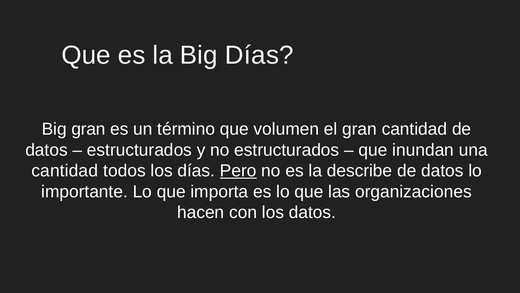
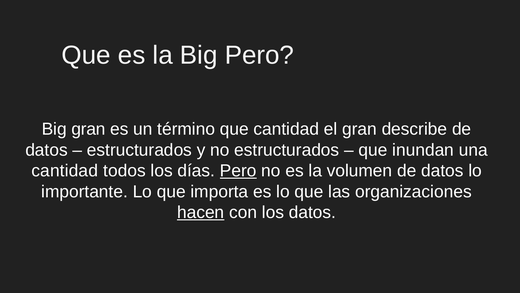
Big Días: Días -> Pero
que volumen: volumen -> cantidad
gran cantidad: cantidad -> describe
describe: describe -> volumen
hacen underline: none -> present
